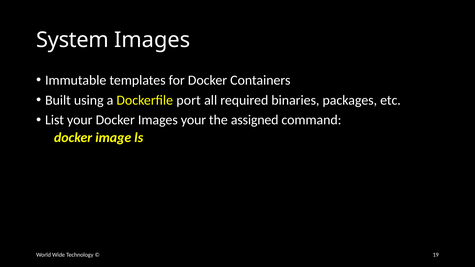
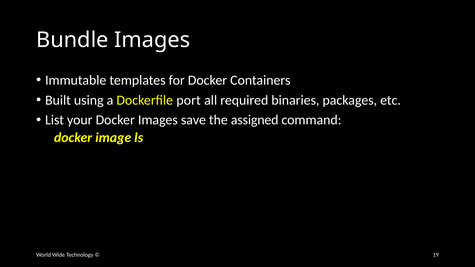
System: System -> Bundle
Images your: your -> save
